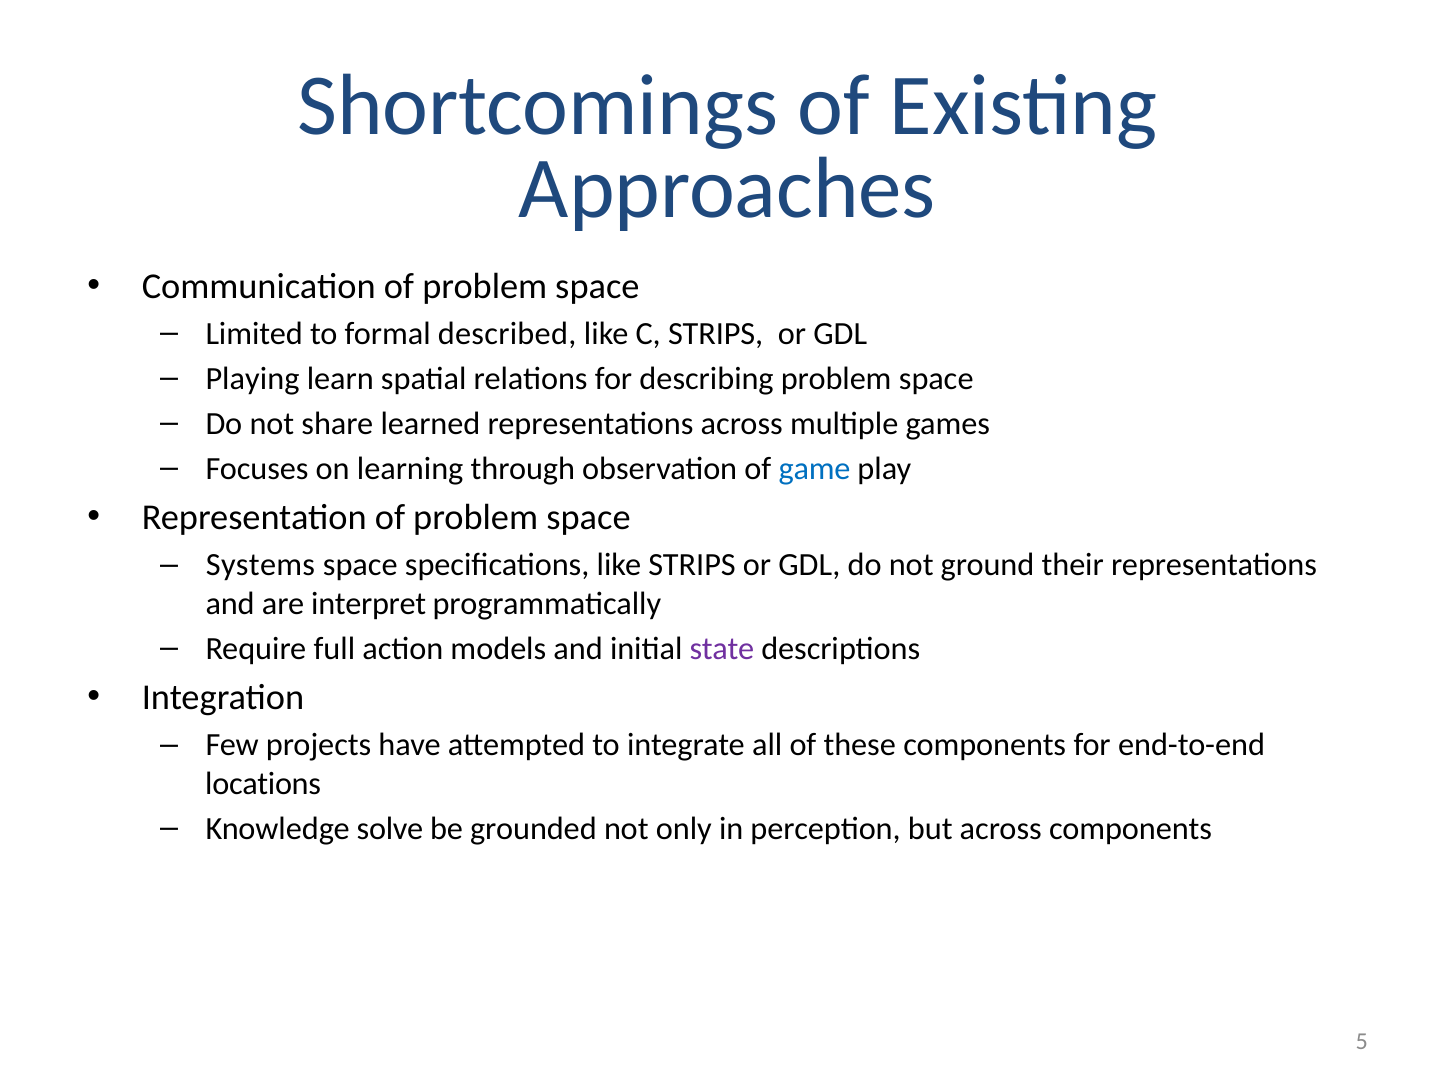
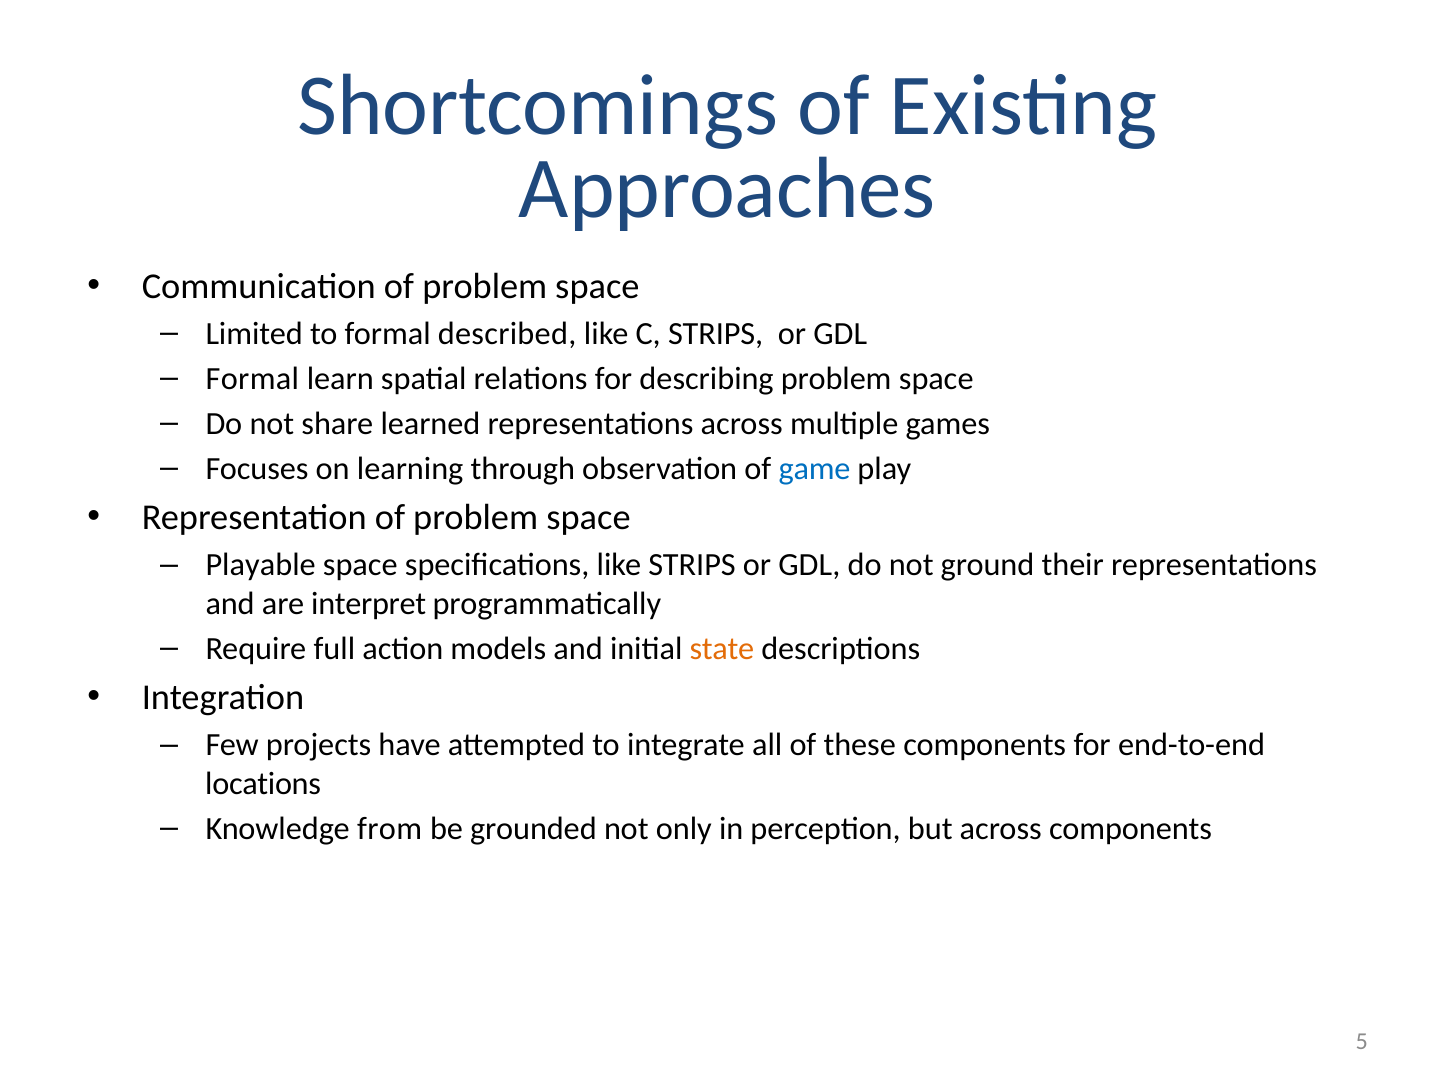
Playing at (253, 379): Playing -> Formal
Systems: Systems -> Playable
state colour: purple -> orange
solve: solve -> from
